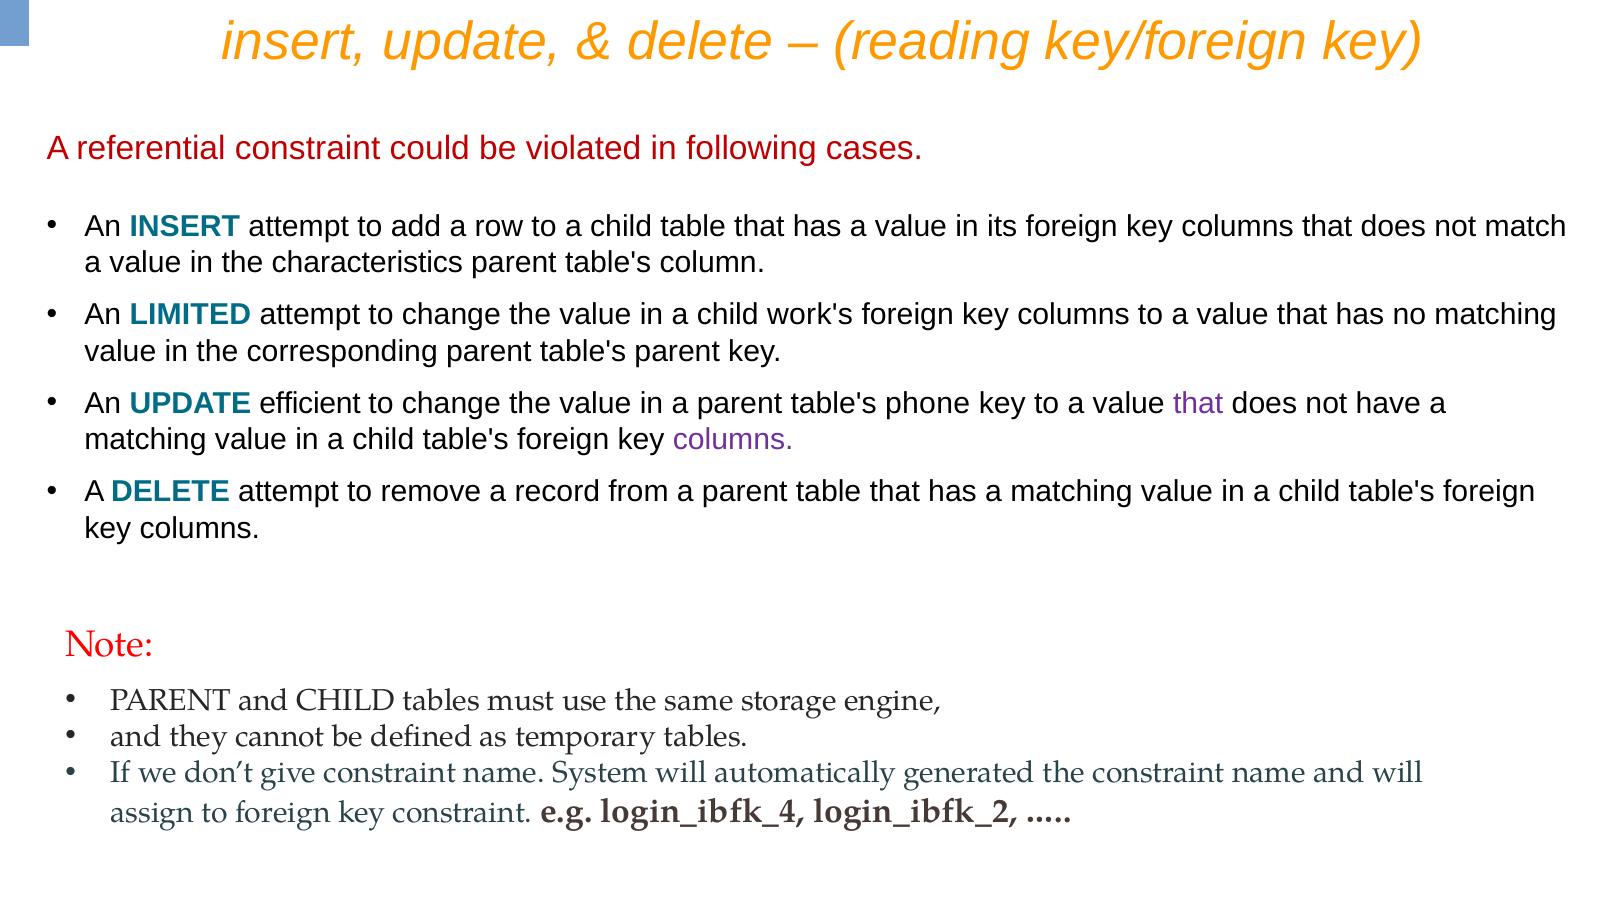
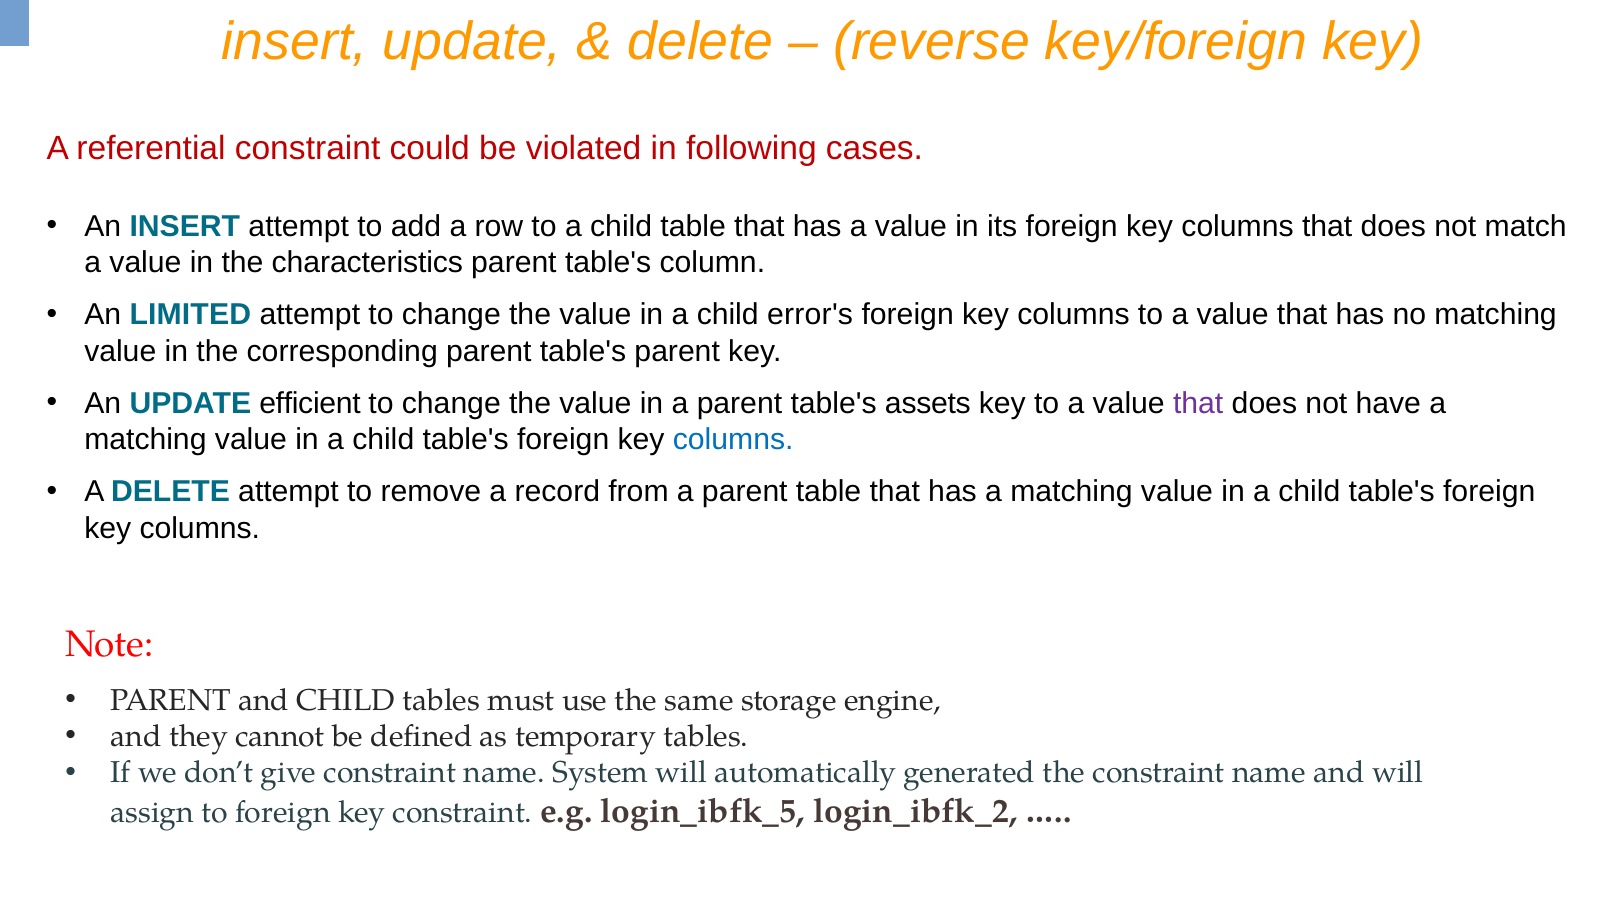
reading: reading -> reverse
work's: work's -> error's
phone: phone -> assets
columns at (733, 440) colour: purple -> blue
login_ibfk_4: login_ibfk_4 -> login_ibfk_5
